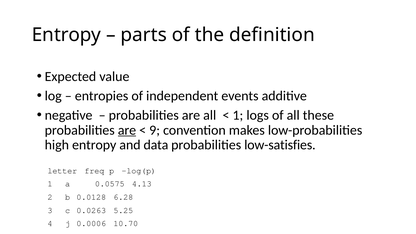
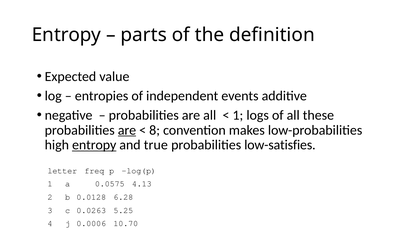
9: 9 -> 8
entropy at (94, 145) underline: none -> present
data: data -> true
